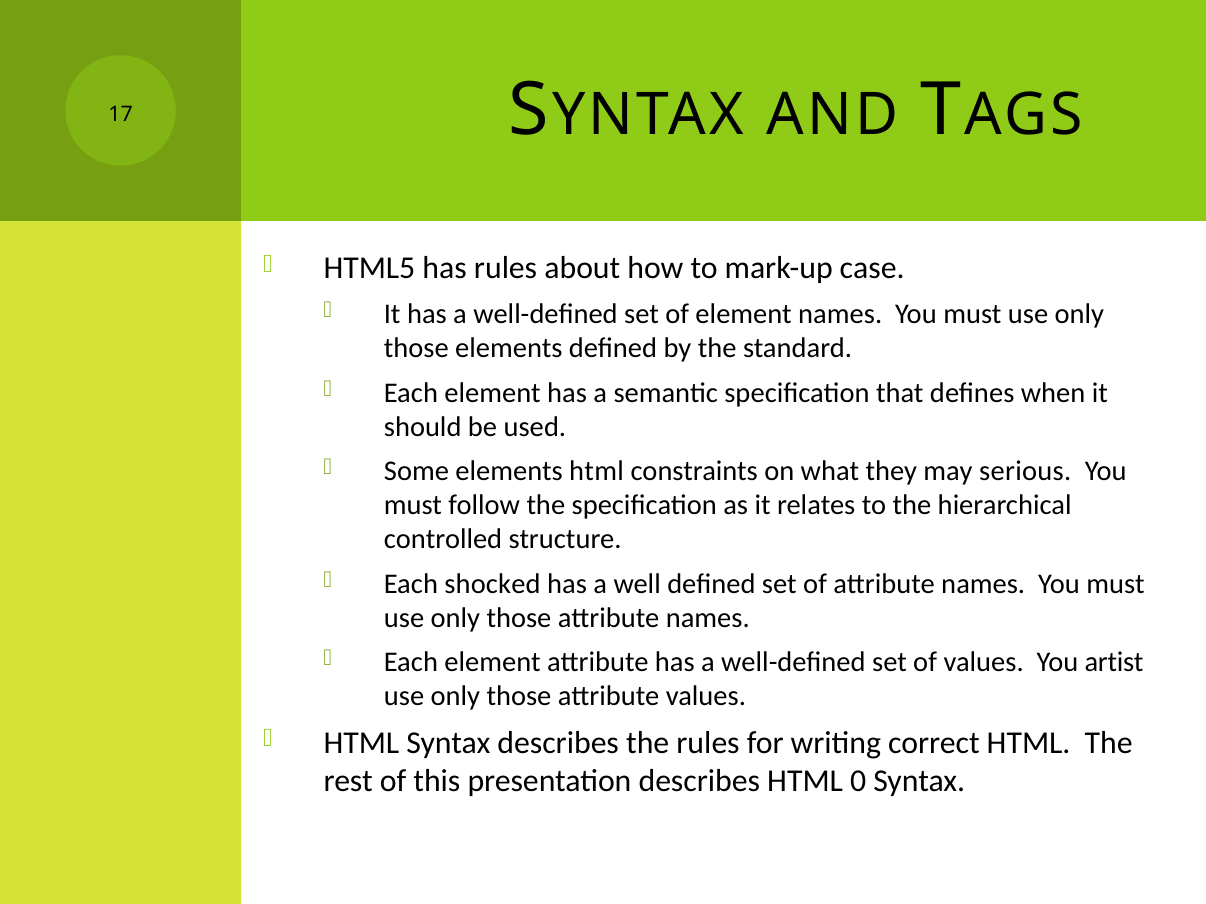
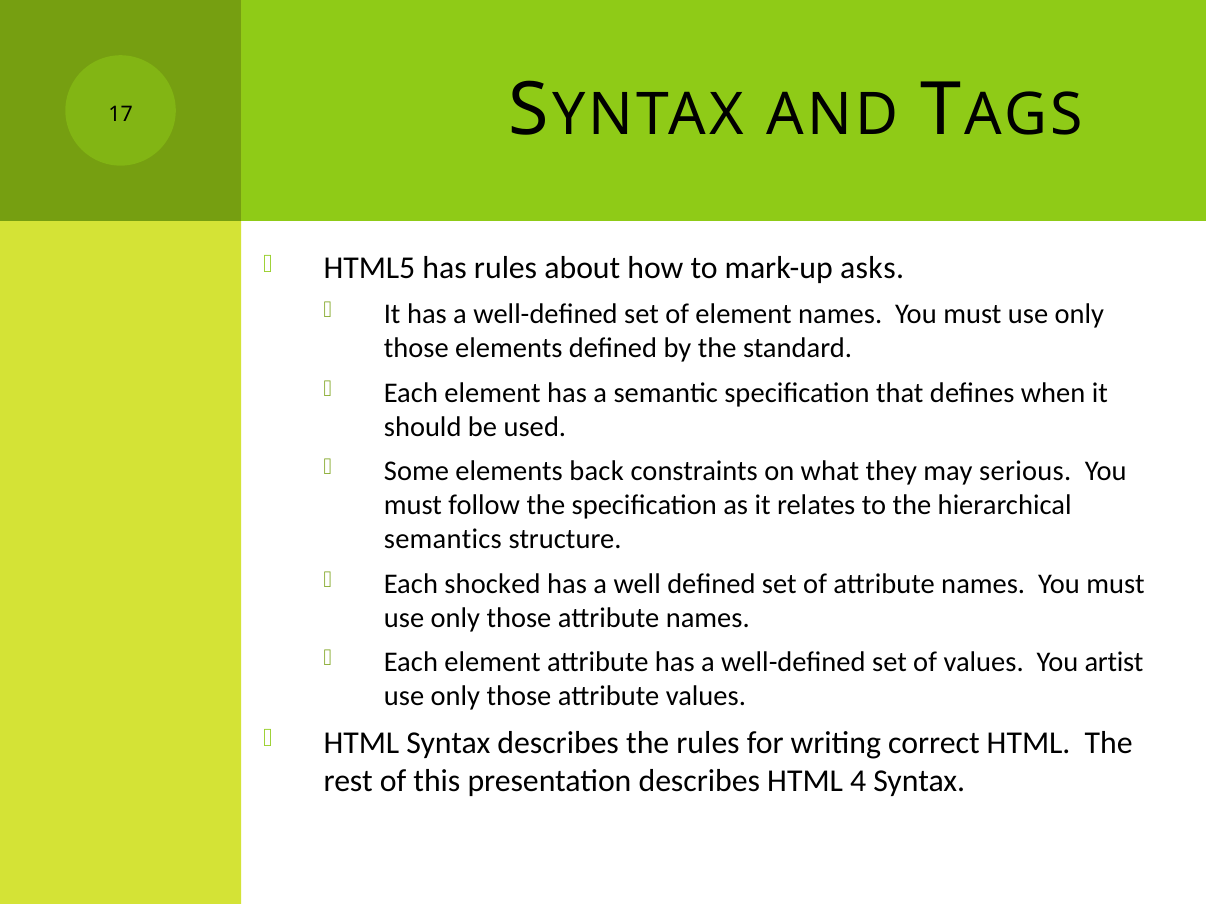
case: case -> asks
elements html: html -> back
controlled: controlled -> semantics
0: 0 -> 4
